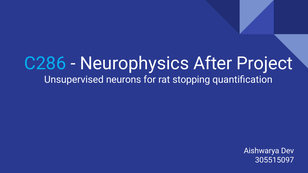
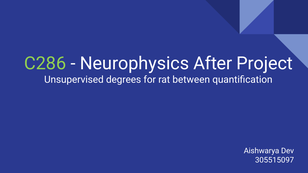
C286 colour: light blue -> light green
neurons: neurons -> degrees
stopping: stopping -> between
